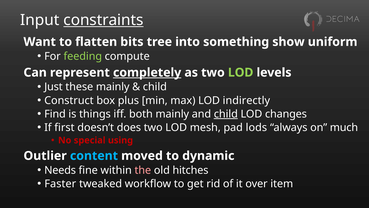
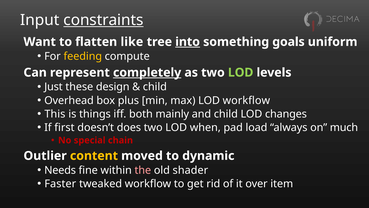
bits: bits -> like
into underline: none -> present
show: show -> goals
feeding colour: light green -> yellow
these mainly: mainly -> design
Construct: Construct -> Overhead
LOD indirectly: indirectly -> workflow
Find: Find -> This
child at (226, 114) underline: present -> none
mesh: mesh -> when
lods: lods -> load
using: using -> chain
content colour: light blue -> yellow
hitches: hitches -> shader
